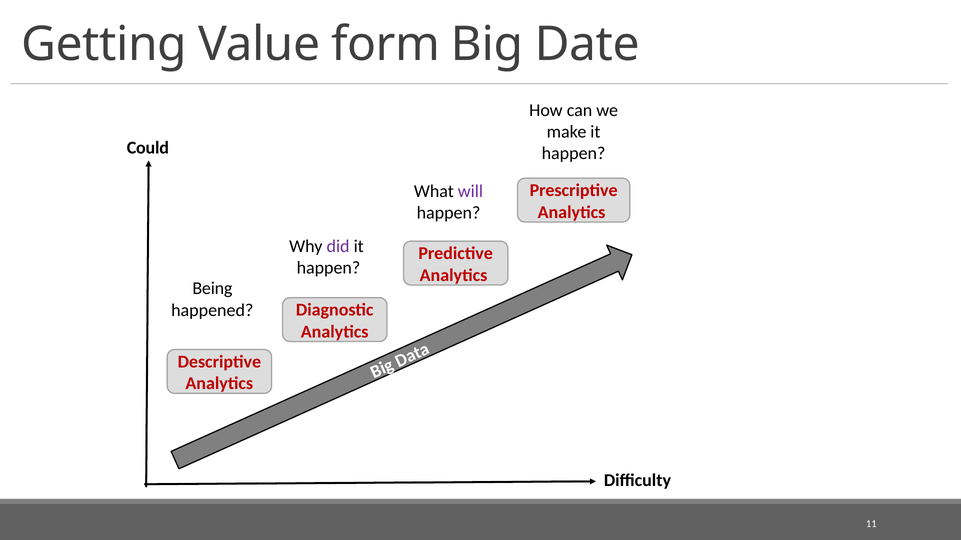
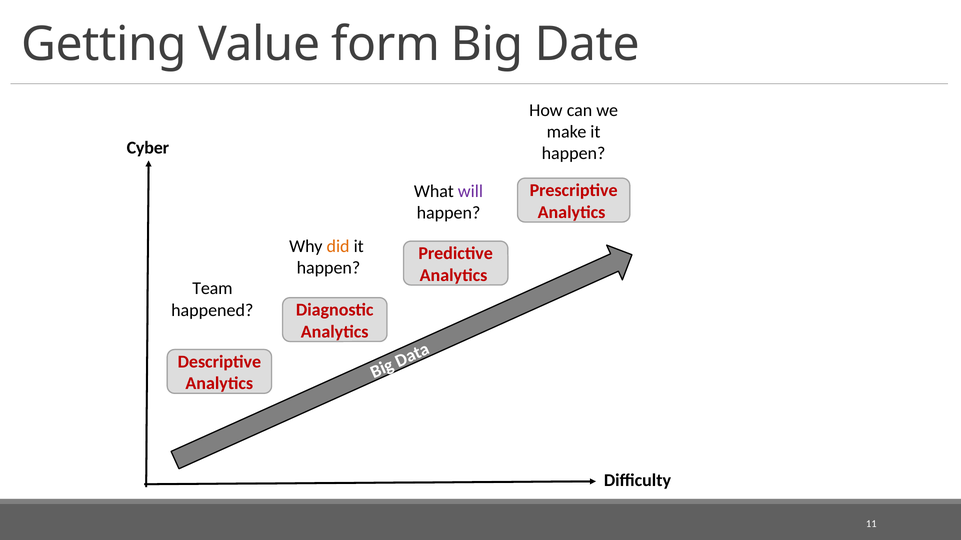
Could: Could -> Cyber
did colour: purple -> orange
Being: Being -> Team
